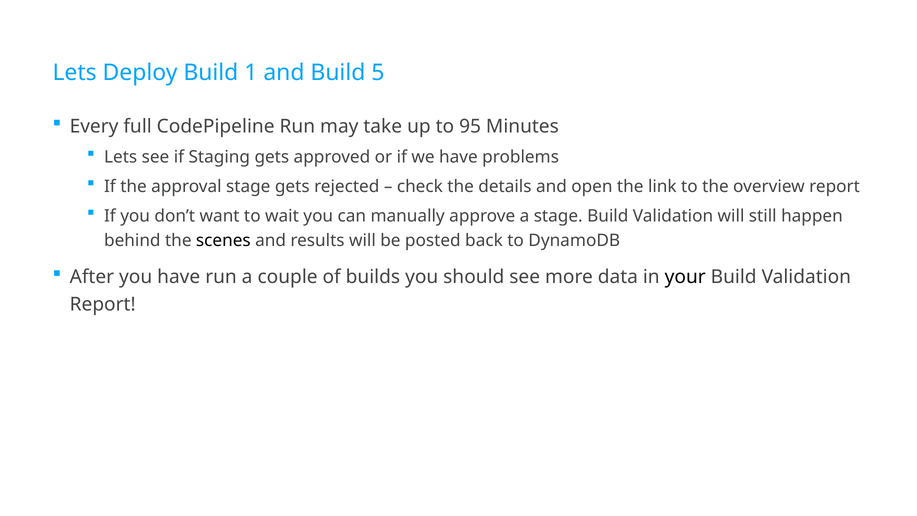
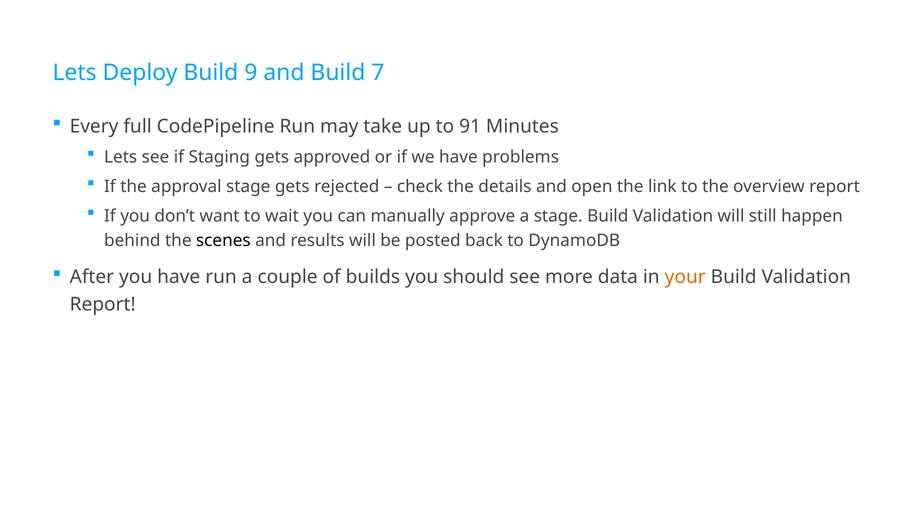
1: 1 -> 9
5: 5 -> 7
95: 95 -> 91
your colour: black -> orange
